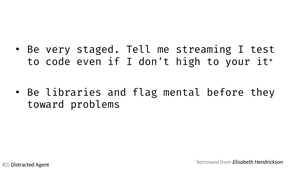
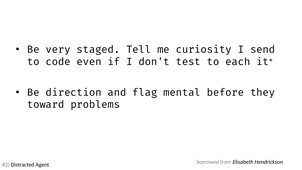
streaming: streaming -> curiosity
test: test -> send
high: high -> test
your: your -> each
libraries: libraries -> direction
